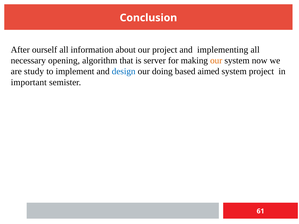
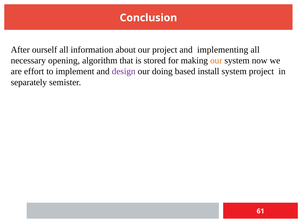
server: server -> stored
study: study -> effort
design colour: blue -> purple
aimed: aimed -> install
important: important -> separately
